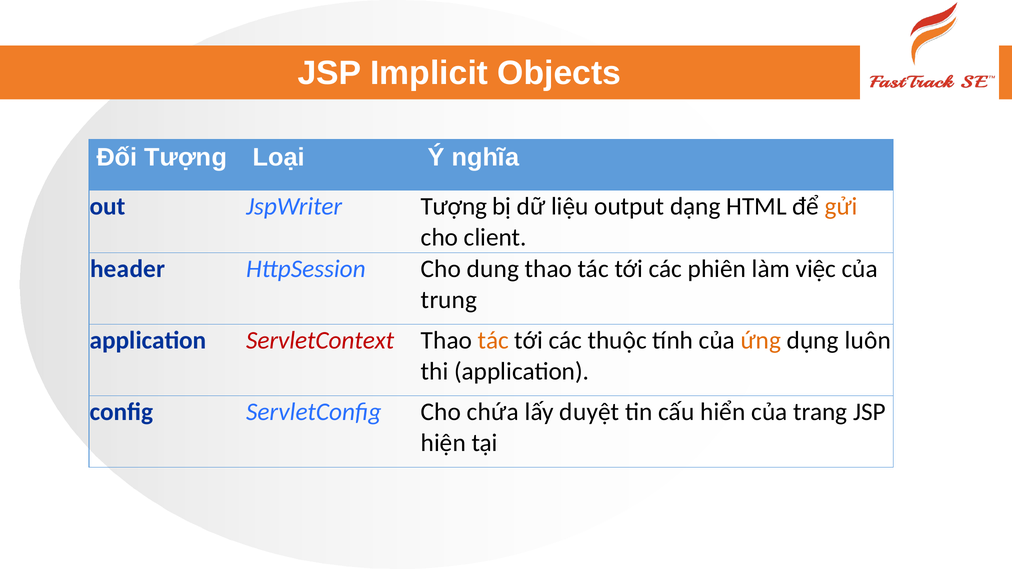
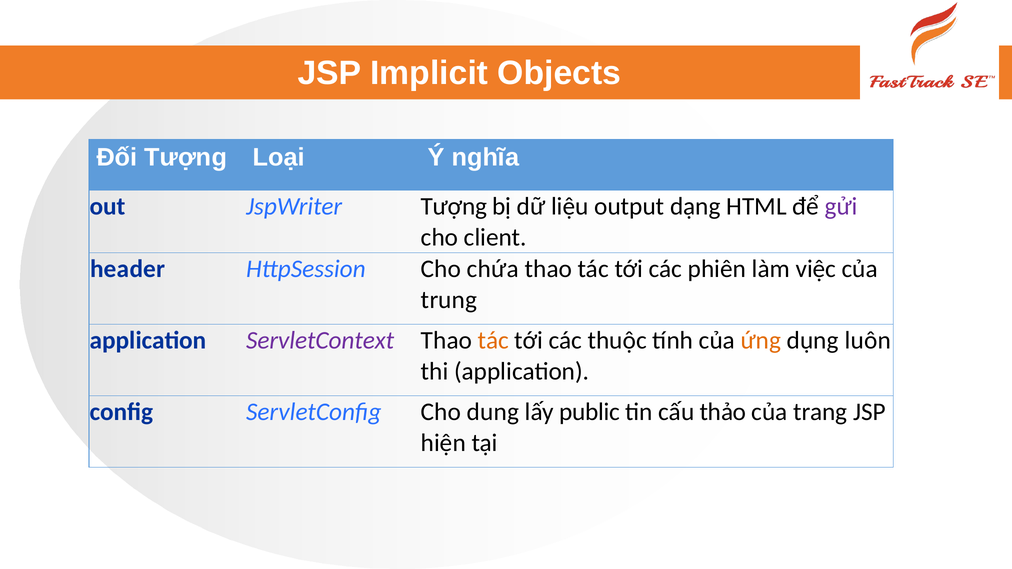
gửi colour: orange -> purple
dung: dung -> chứa
ServletContext colour: red -> purple
chứa: chứa -> dung
duyệt: duyệt -> public
hiển: hiển -> thảo
